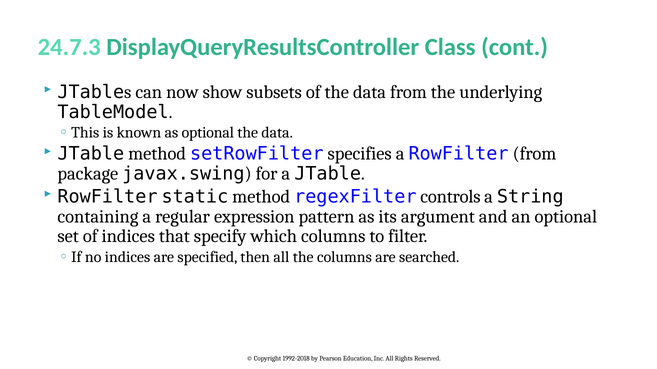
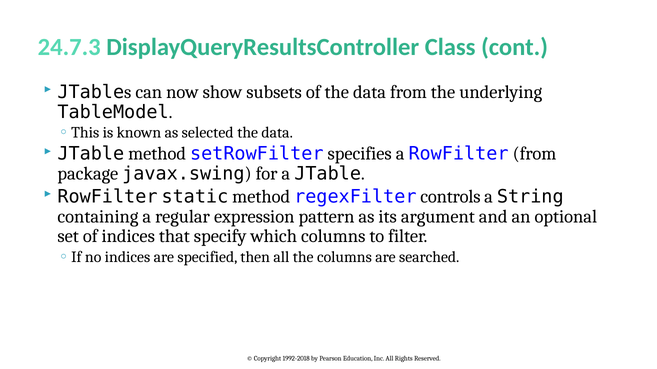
as optional: optional -> selected
